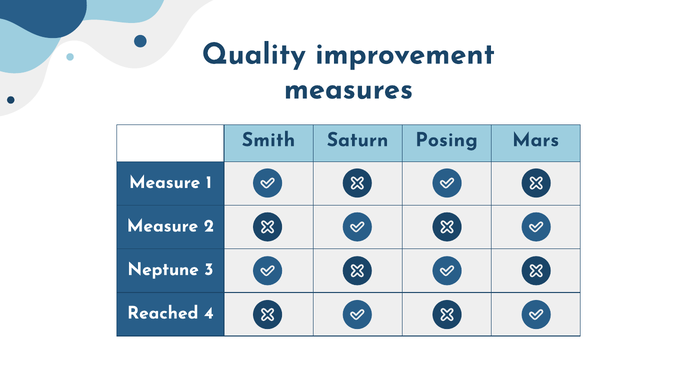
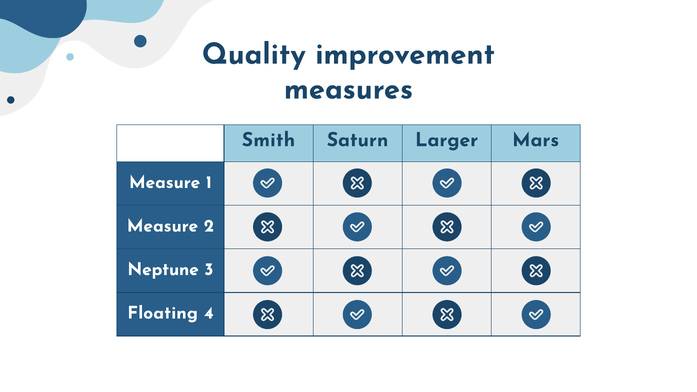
Posing: Posing -> Larger
Reached: Reached -> Floating
